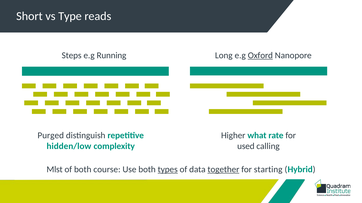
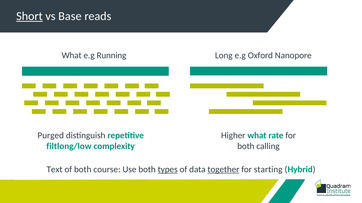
Short underline: none -> present
Type: Type -> Base
Steps at (72, 56): Steps -> What
Oxford underline: present -> none
hidden/low: hidden/low -> filtlong/low
used at (246, 147): used -> both
Mlst: Mlst -> Text
